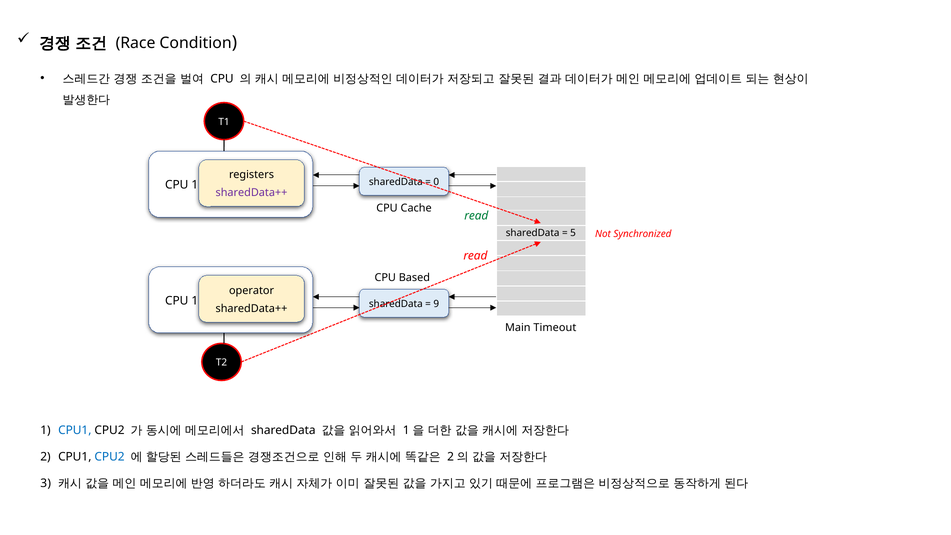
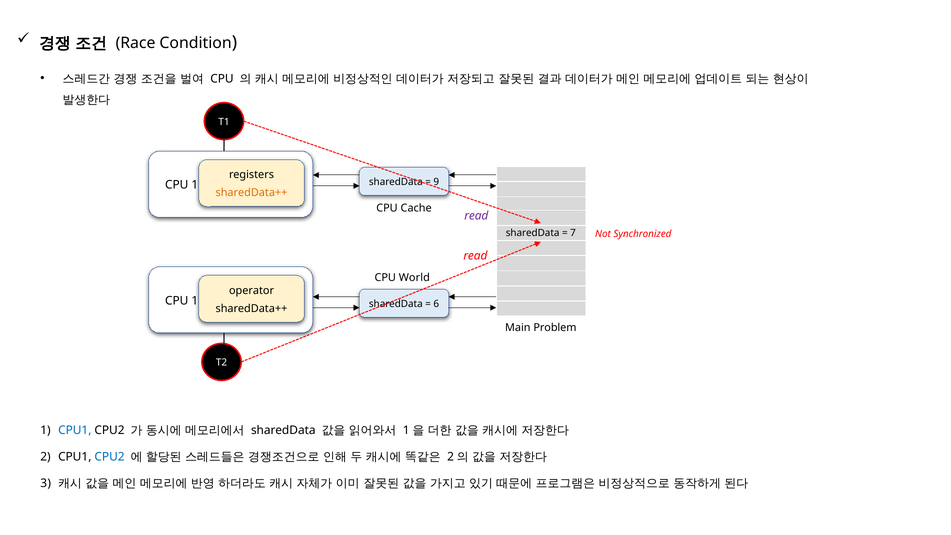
0: 0 -> 9
sharedData++ at (251, 193) colour: purple -> orange
read at (476, 216) colour: green -> purple
5: 5 -> 7
Based: Based -> World
9: 9 -> 6
Timeout: Timeout -> Problem
